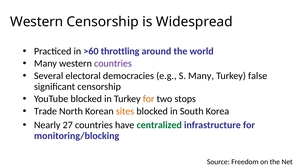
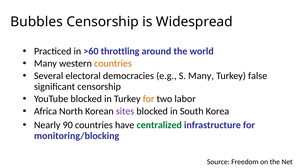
Western at (37, 22): Western -> Bubbles
countries at (113, 64) colour: purple -> orange
stops: stops -> labor
Trade: Trade -> Africa
sites colour: orange -> purple
27: 27 -> 90
